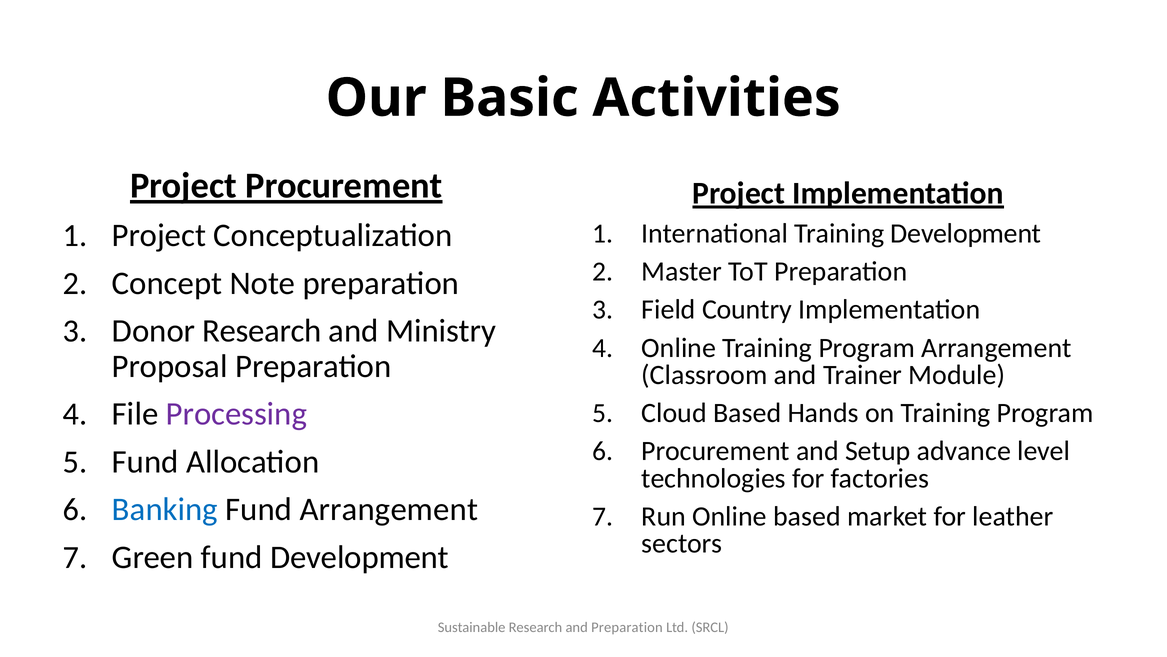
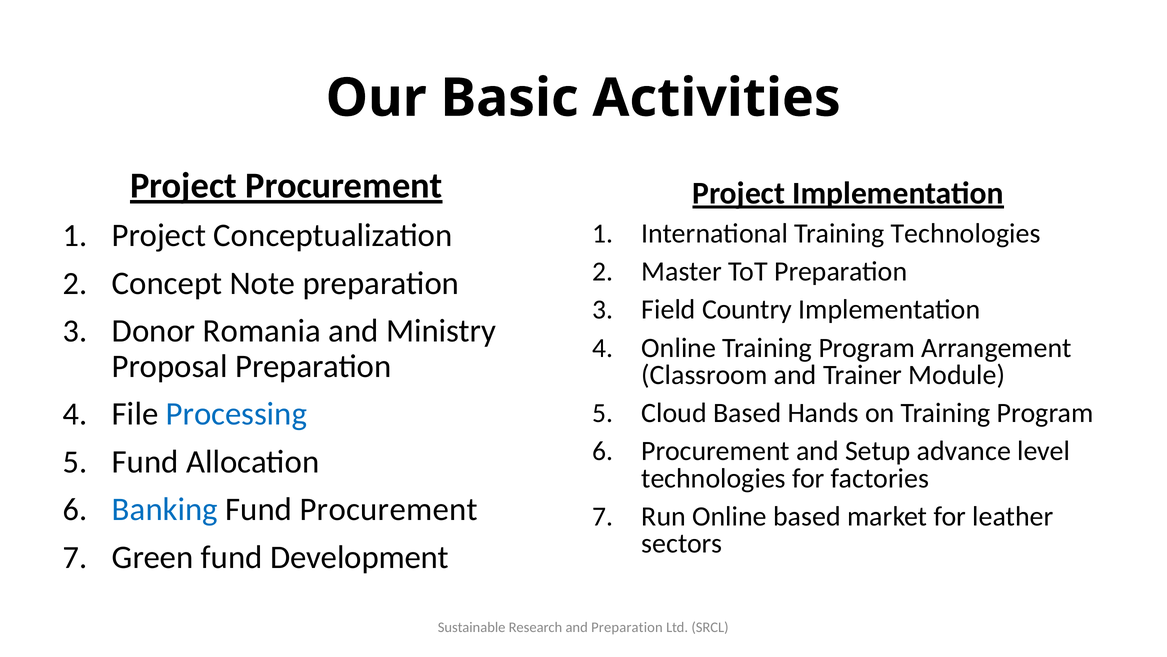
Training Development: Development -> Technologies
Donor Research: Research -> Romania
Processing colour: purple -> blue
Fund Arrangement: Arrangement -> Procurement
